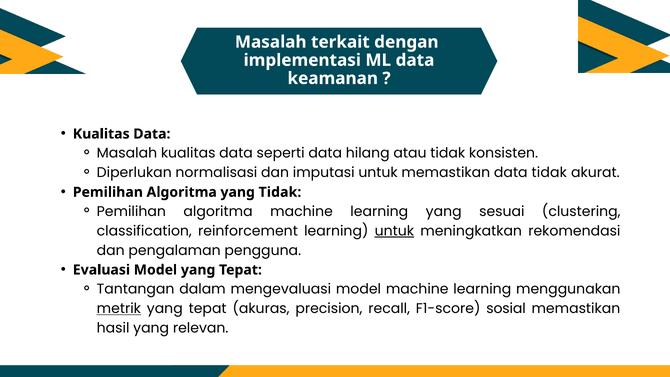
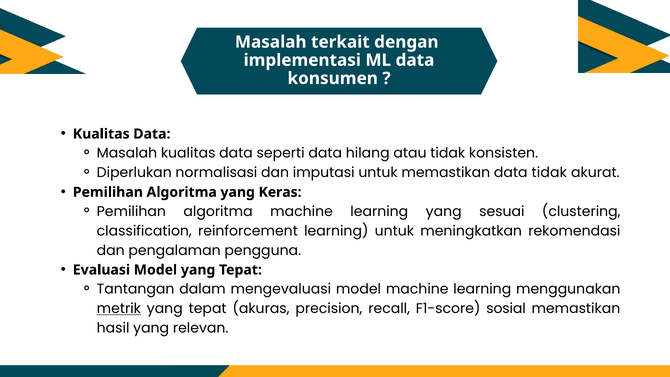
keamanan: keamanan -> konsumen
yang Tidak: Tidak -> Keras
untuk at (394, 231) underline: present -> none
